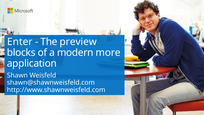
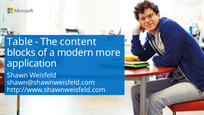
Enter: Enter -> Table
preview: preview -> content
